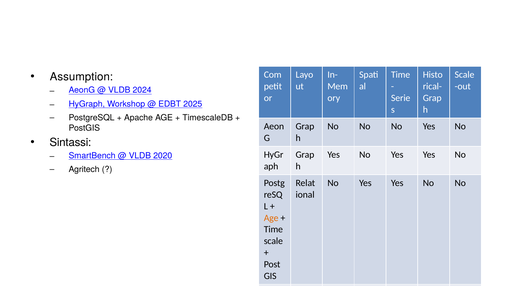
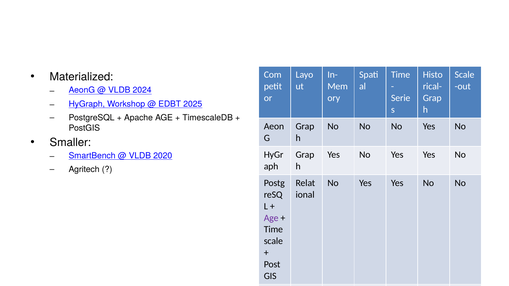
Assumption: Assumption -> Materialized
Sintassi: Sintassi -> Smaller
Age at (271, 218) colour: orange -> purple
